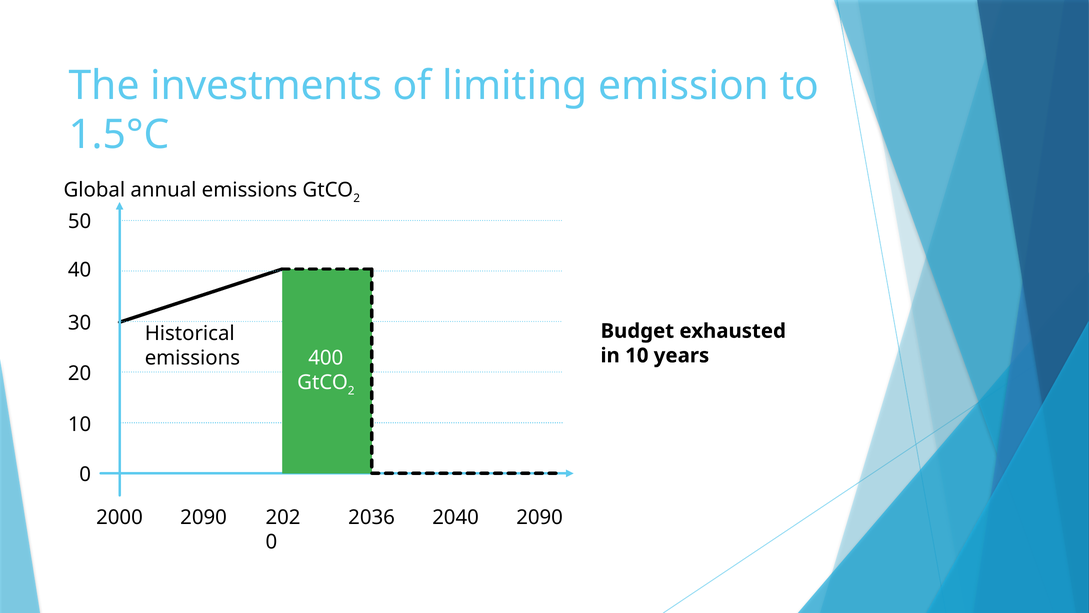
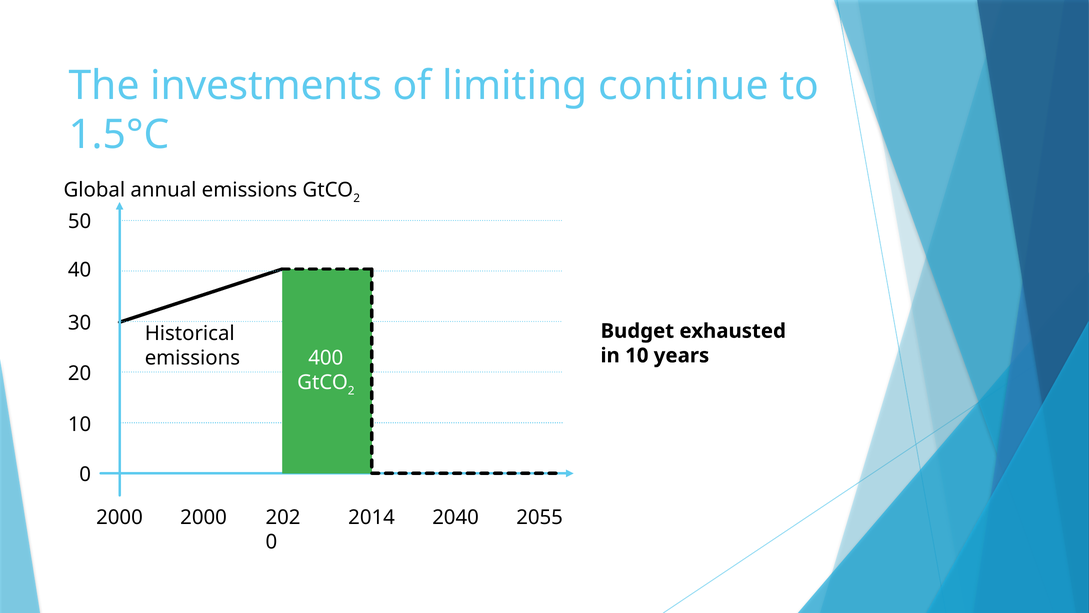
emission: emission -> continue
2000 2090: 2090 -> 2000
2036: 2036 -> 2014
2040 2090: 2090 -> 2055
